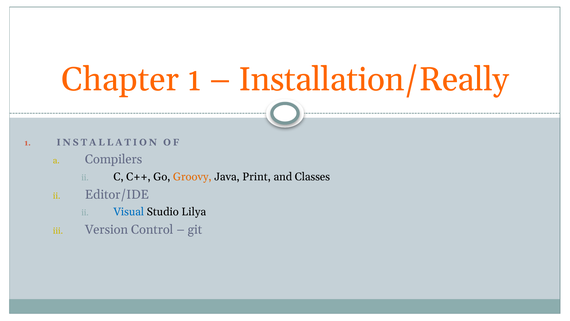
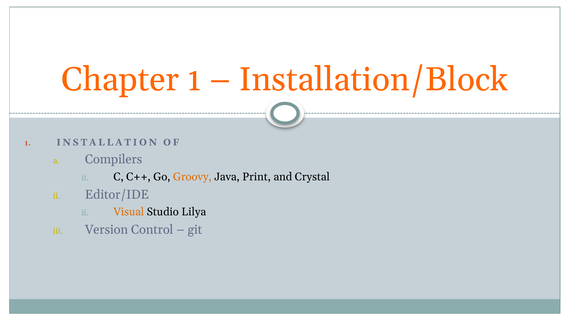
Installation/Really: Installation/Really -> Installation/Block
Classes: Classes -> Crystal
Visual colour: blue -> orange
